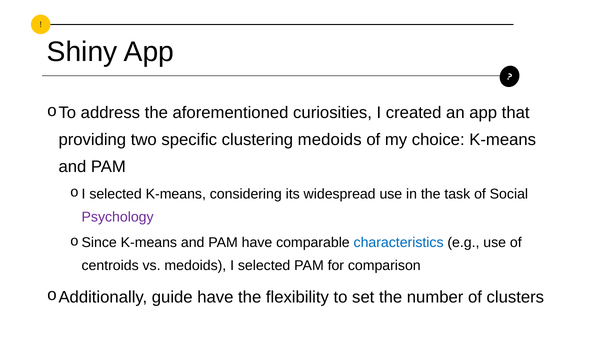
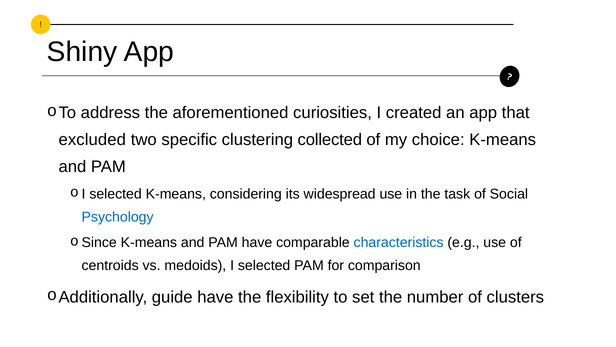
providing: providing -> excluded
clustering medoids: medoids -> collected
Psychology colour: purple -> blue
